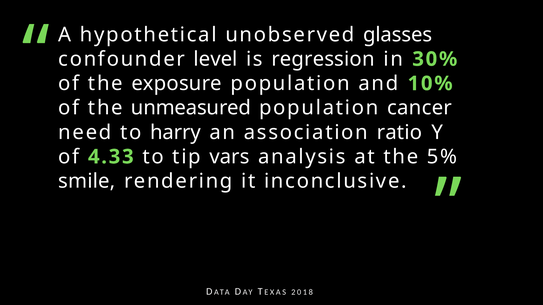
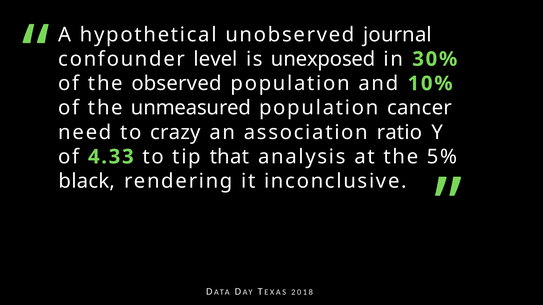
glasses: glasses -> journal
regression: regression -> unexposed
exposure: exposure -> observed
harry: harry -> crazy
vars: vars -> that
smile: smile -> black
